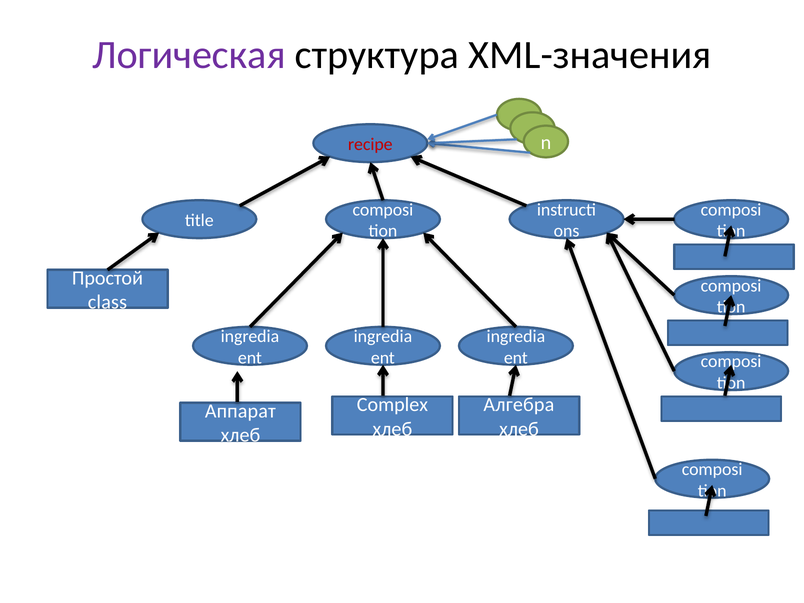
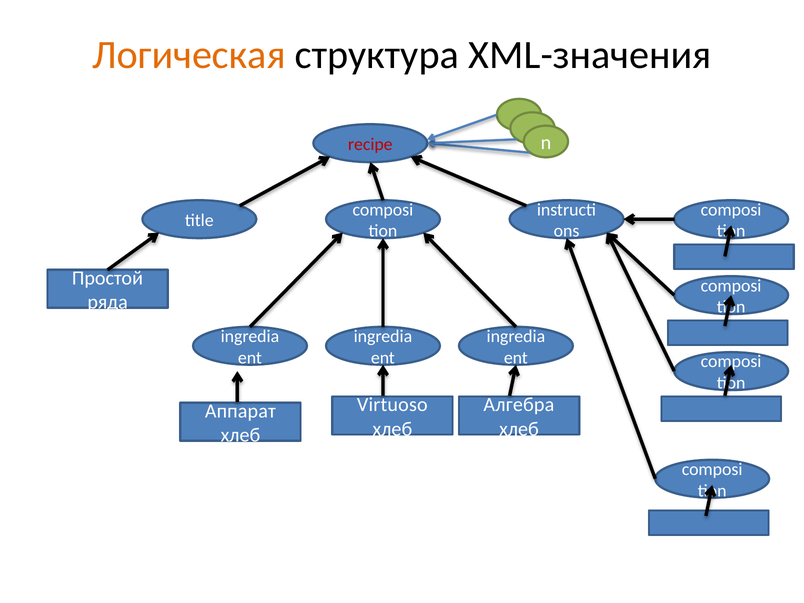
Логическая colour: purple -> orange
class: class -> ряда
Complex: Complex -> Virtuoso
